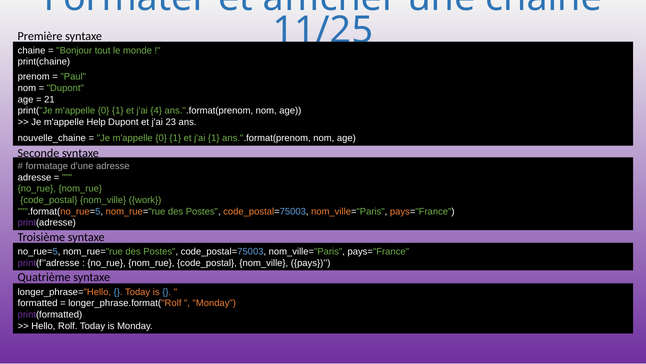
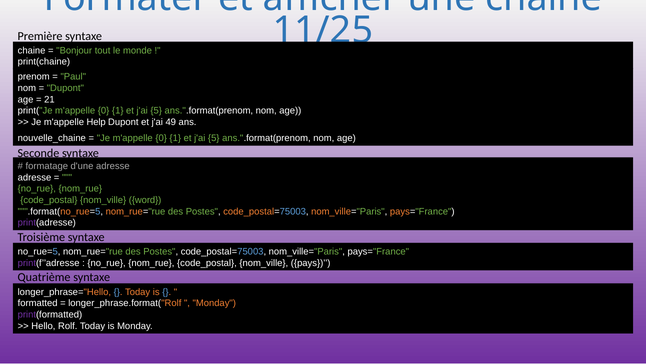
4 at (156, 111): 4 -> 5
23: 23 -> 49
1 at (214, 138): 1 -> 5
work: work -> word
